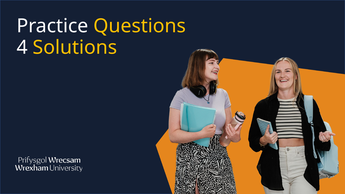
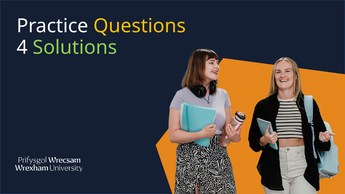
Solutions colour: yellow -> light green
